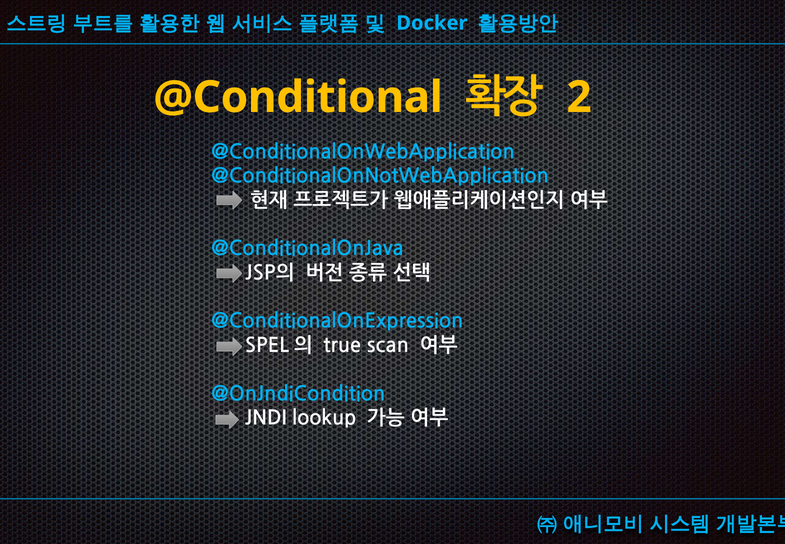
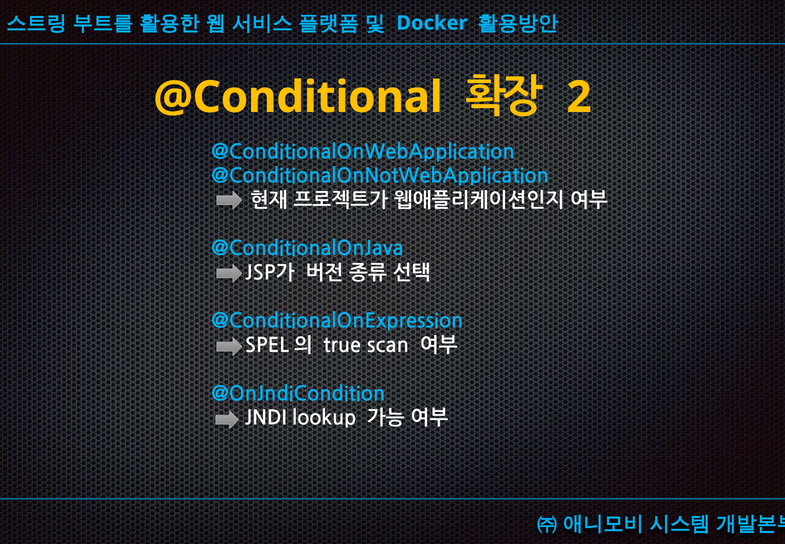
JSP의: JSP의 -> JSP가
